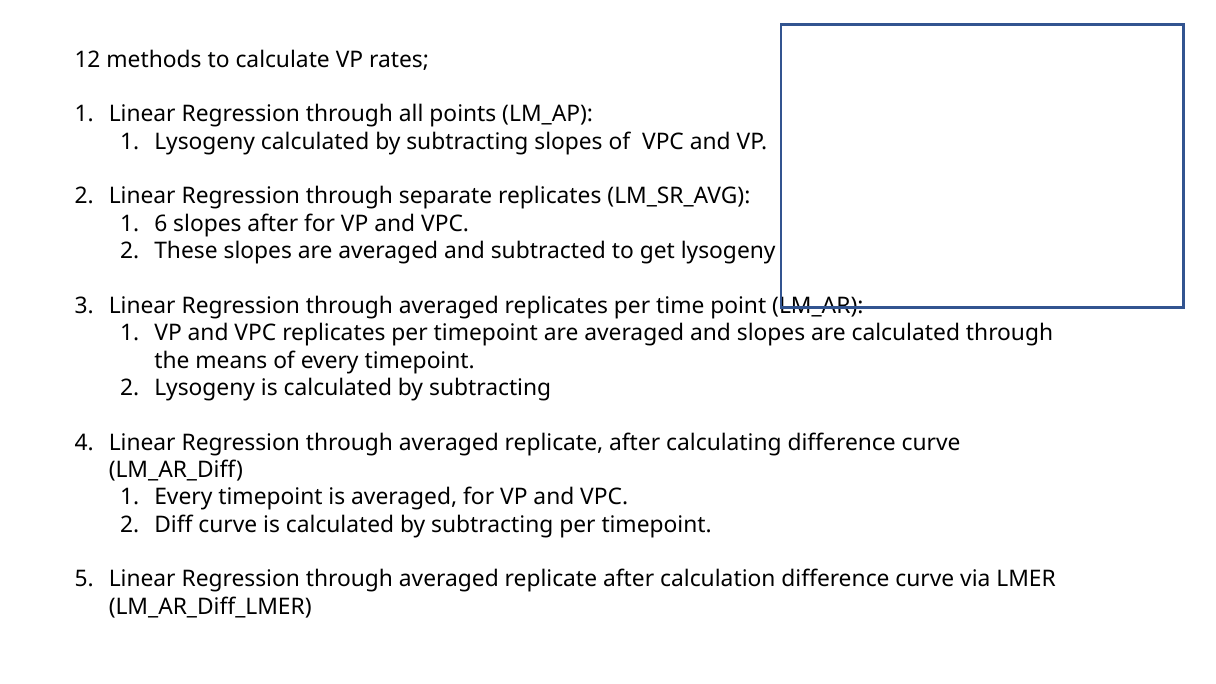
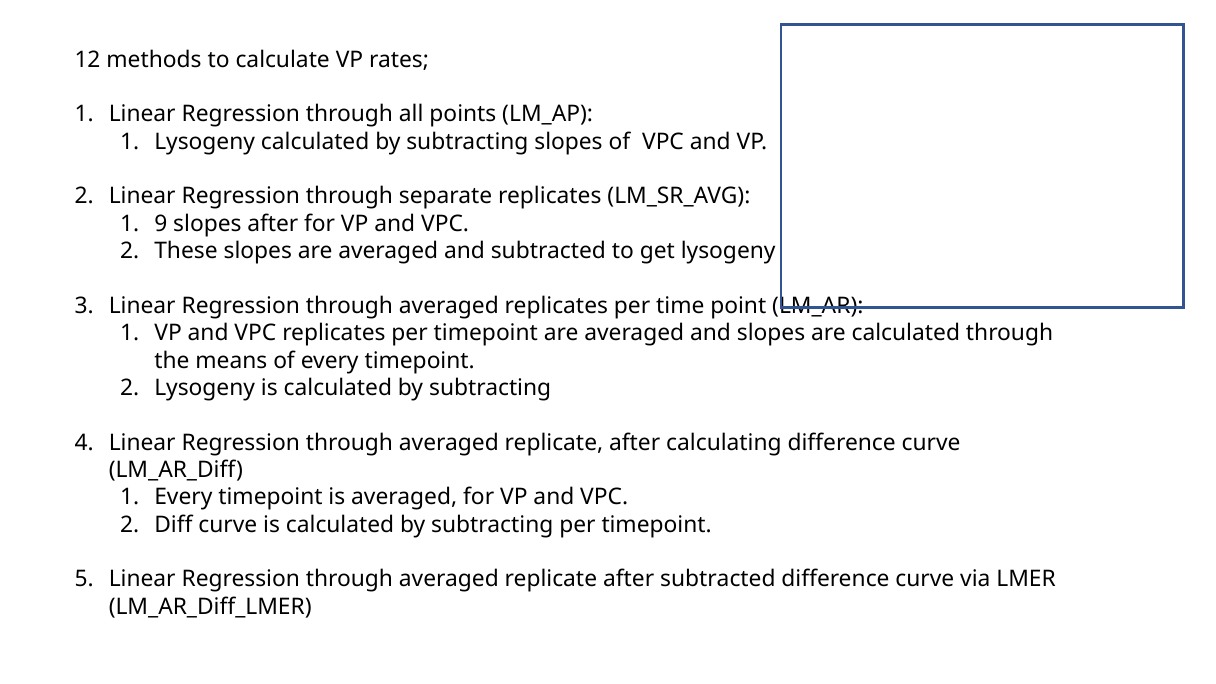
6: 6 -> 9
after calculation: calculation -> subtracted
